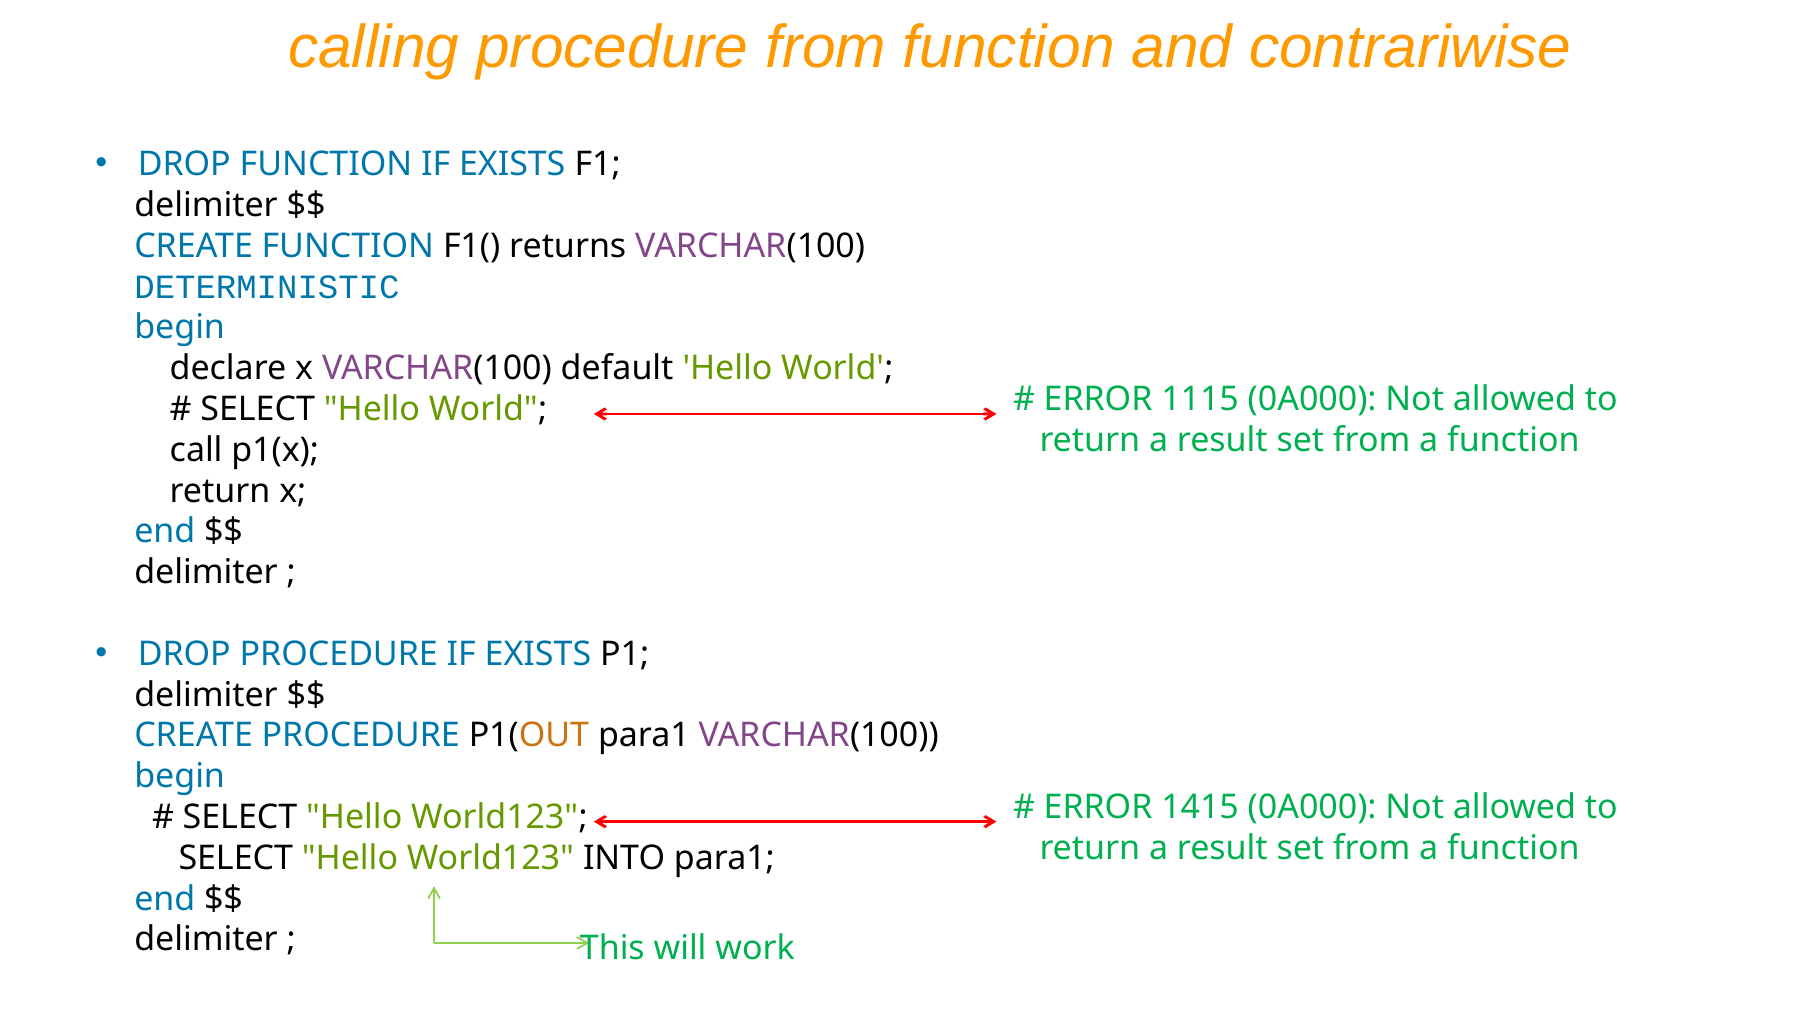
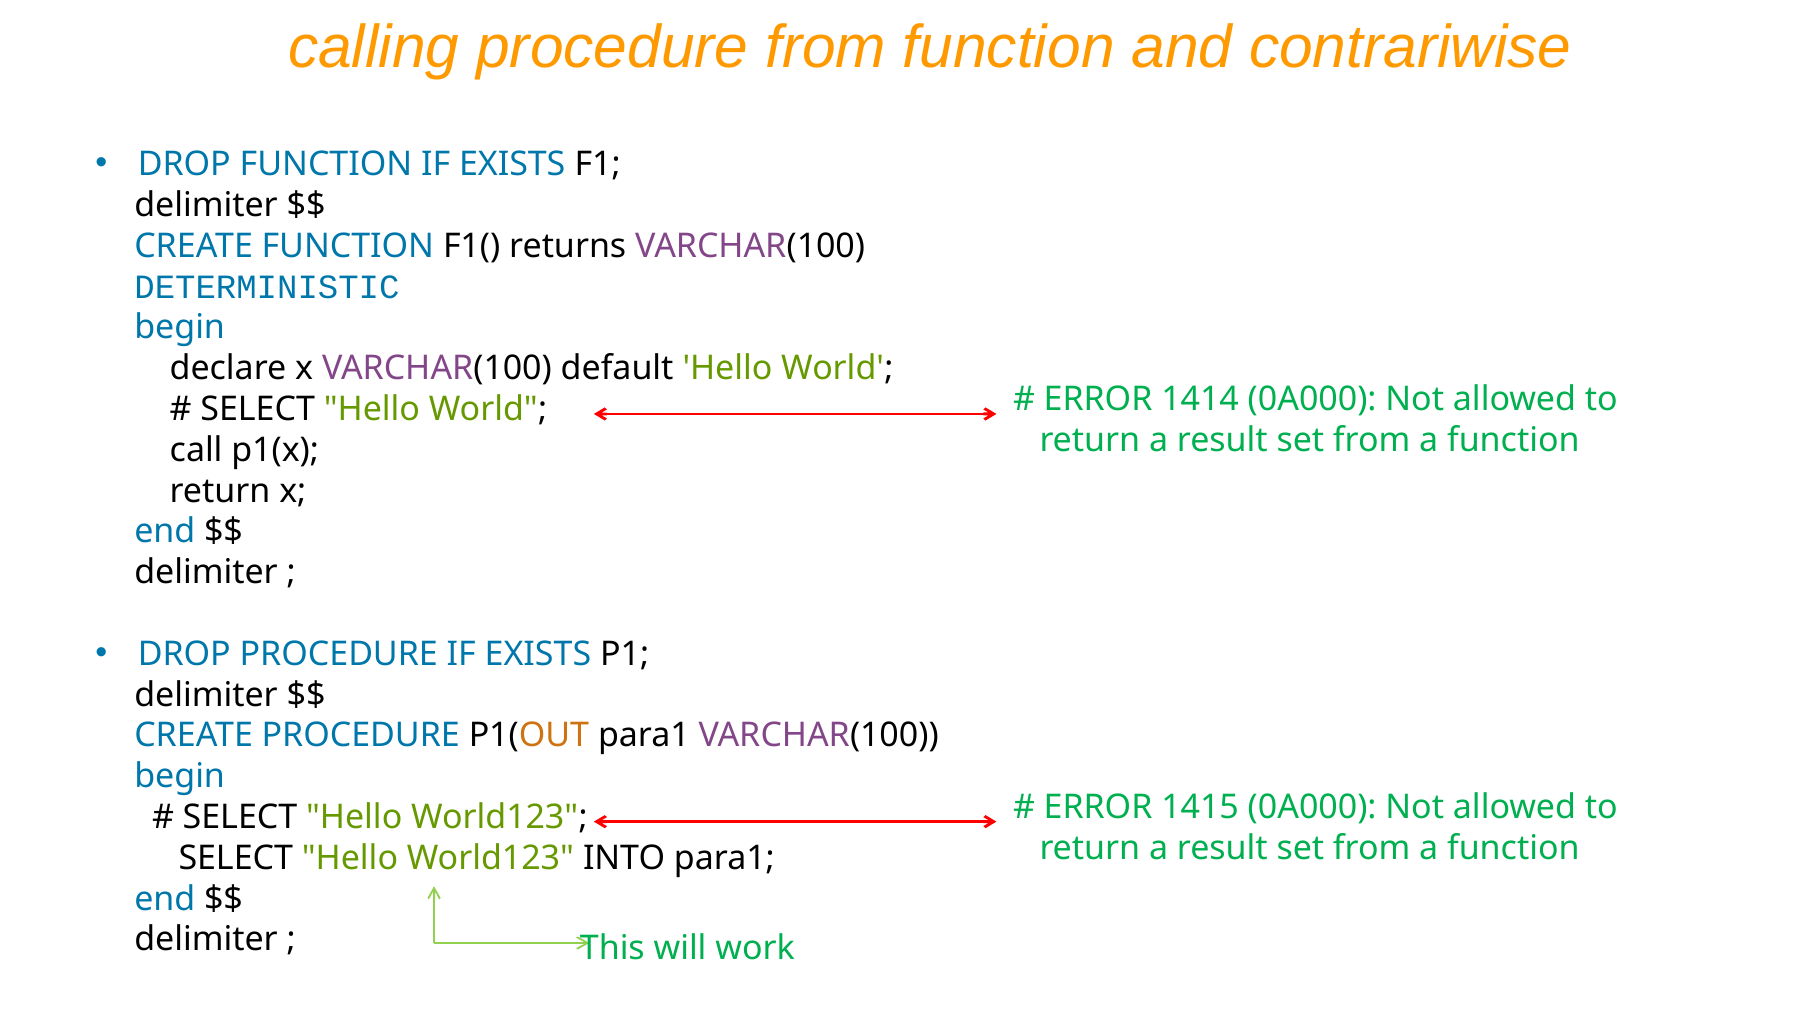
1115: 1115 -> 1414
